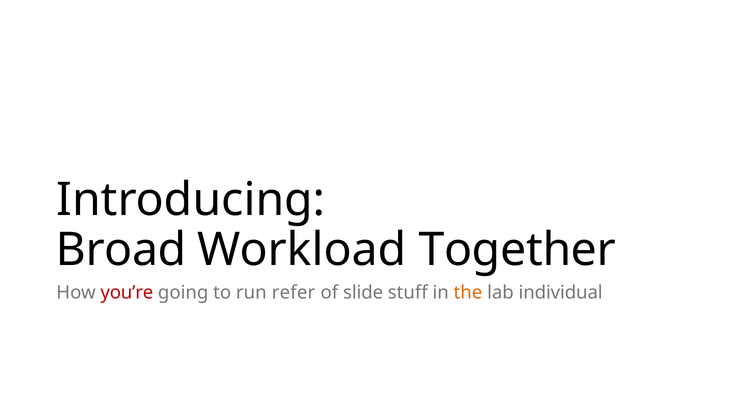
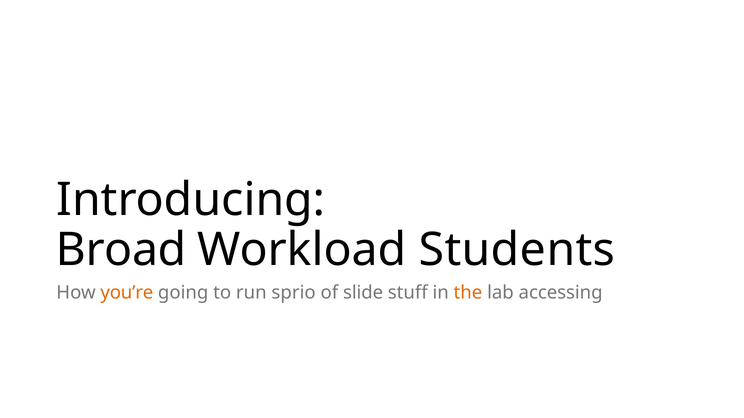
Together: Together -> Students
you’re colour: red -> orange
refer: refer -> sprio
individual: individual -> accessing
